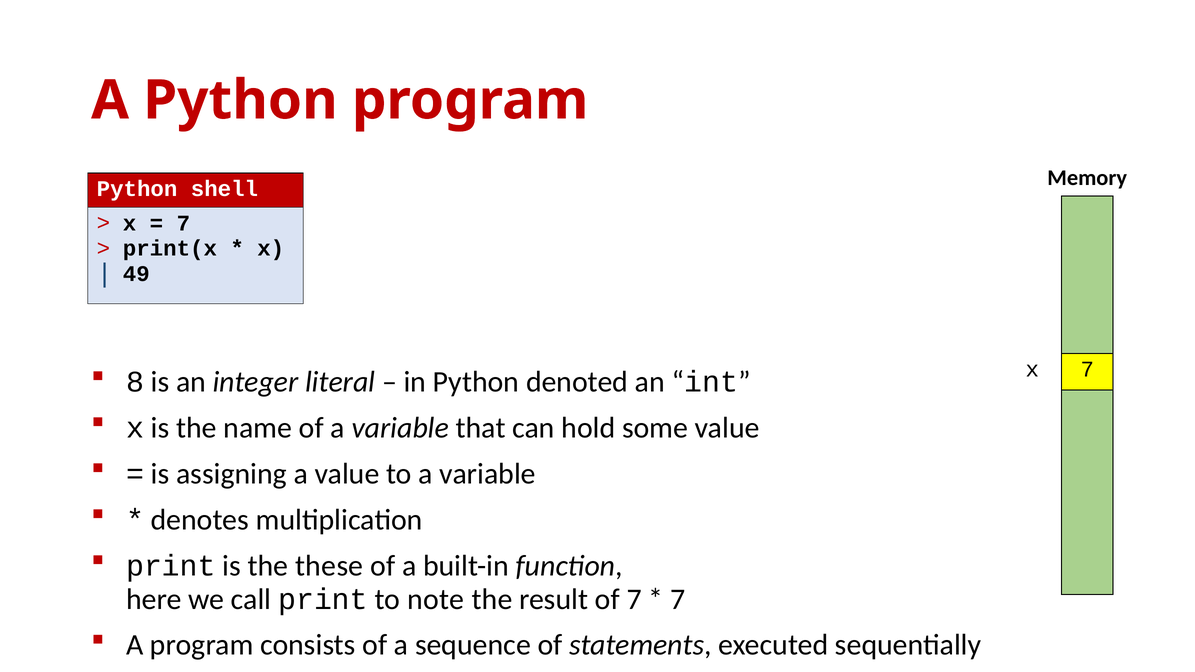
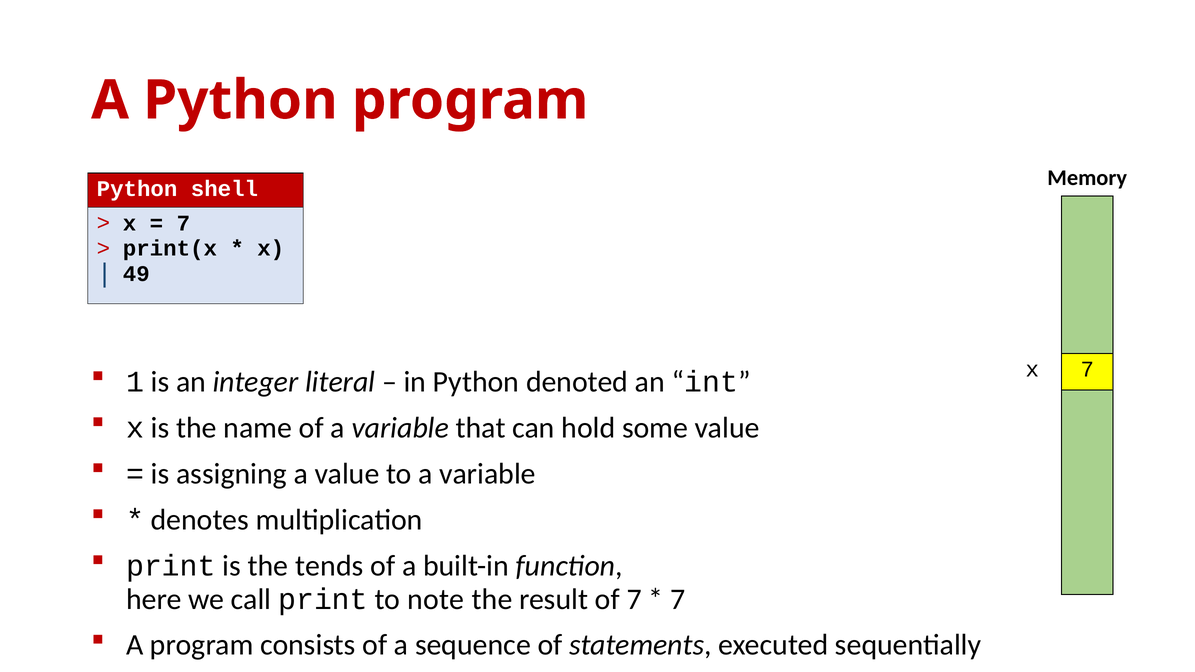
8: 8 -> 1
these: these -> tends
